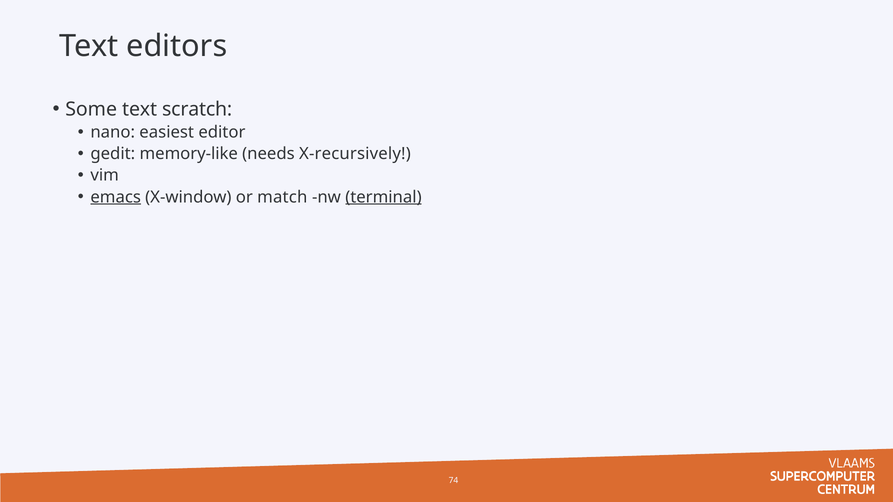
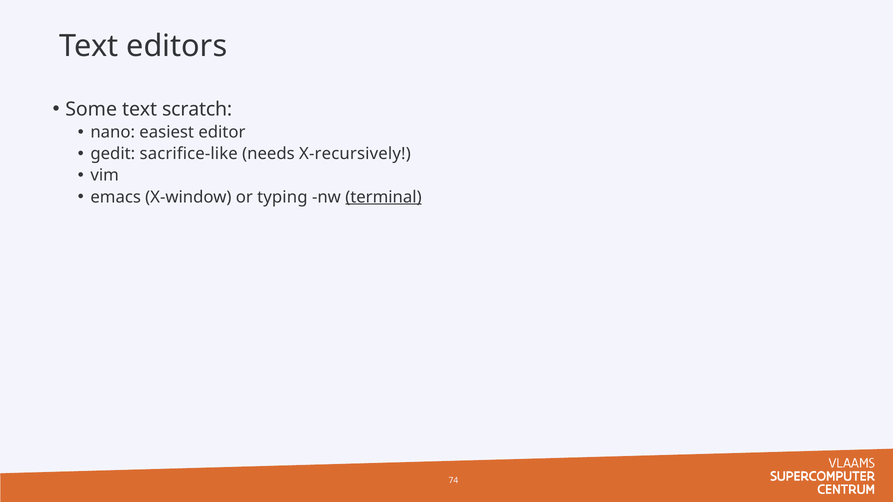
memory-like: memory-like -> sacrifice-like
emacs underline: present -> none
match: match -> typing
